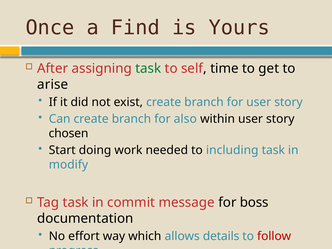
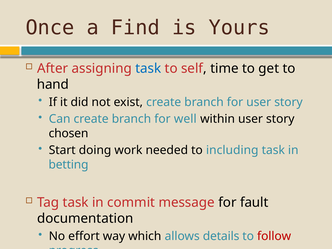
task at (148, 68) colour: green -> blue
arise: arise -> hand
also: also -> well
modify: modify -> betting
boss: boss -> fault
